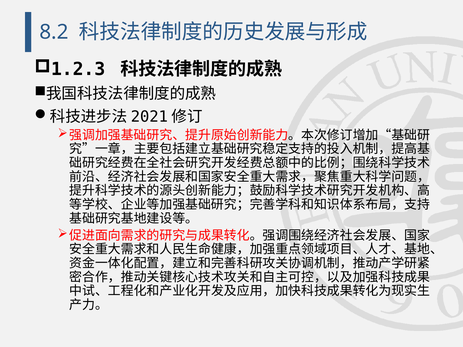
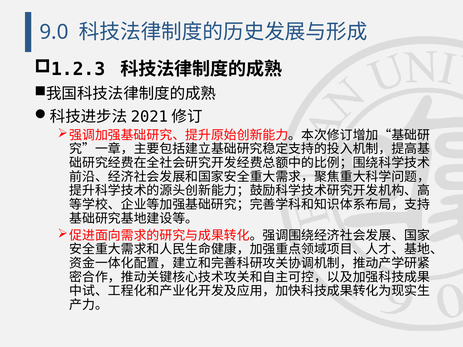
8.2: 8.2 -> 9.0
